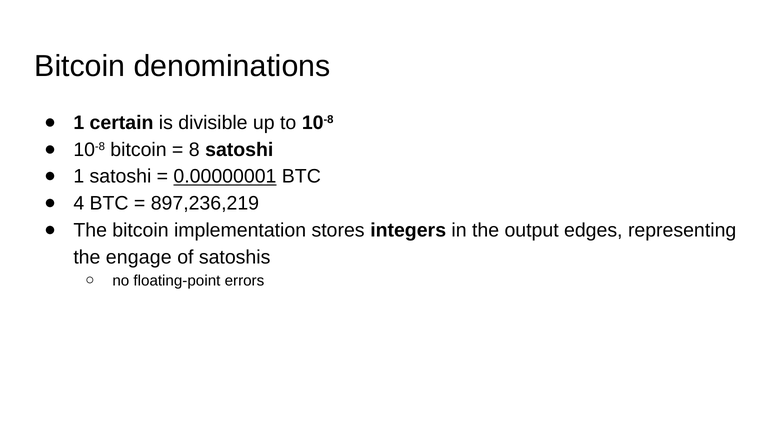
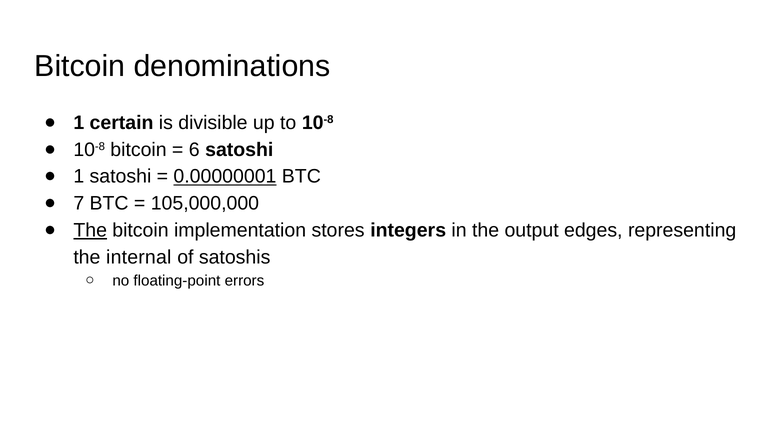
8: 8 -> 6
4: 4 -> 7
897,236,219: 897,236,219 -> 105,000,000
The at (90, 230) underline: none -> present
engage: engage -> internal
